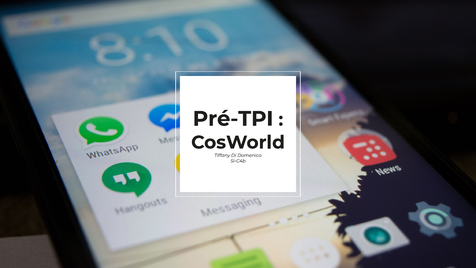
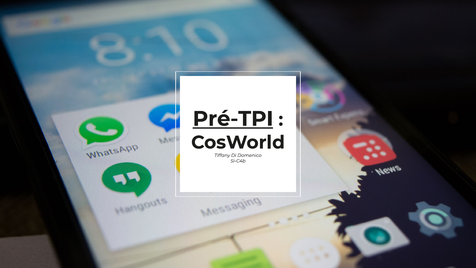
Pré-TPI underline: none -> present
